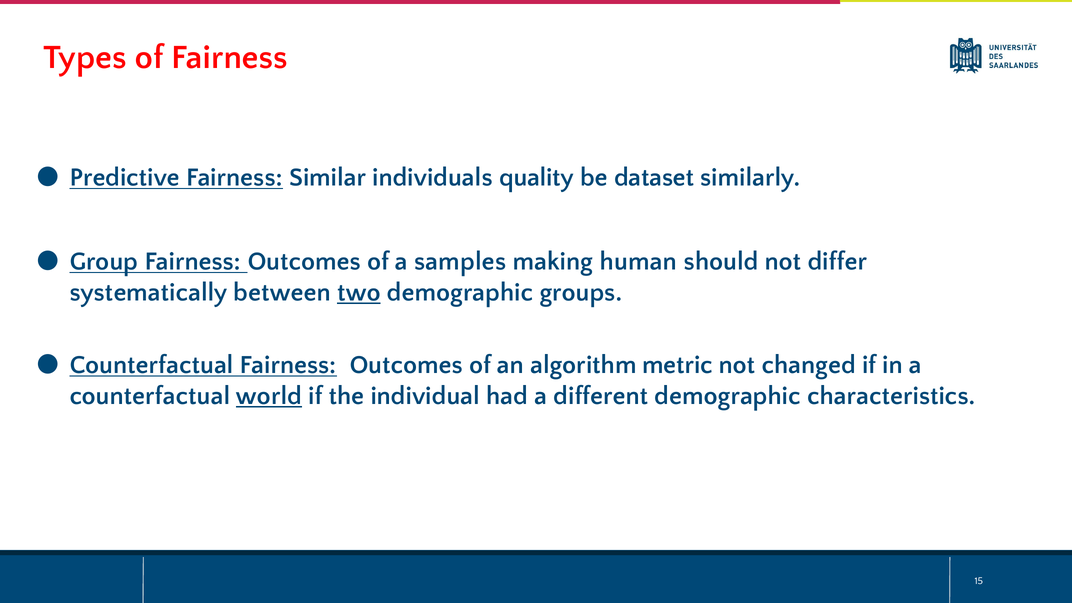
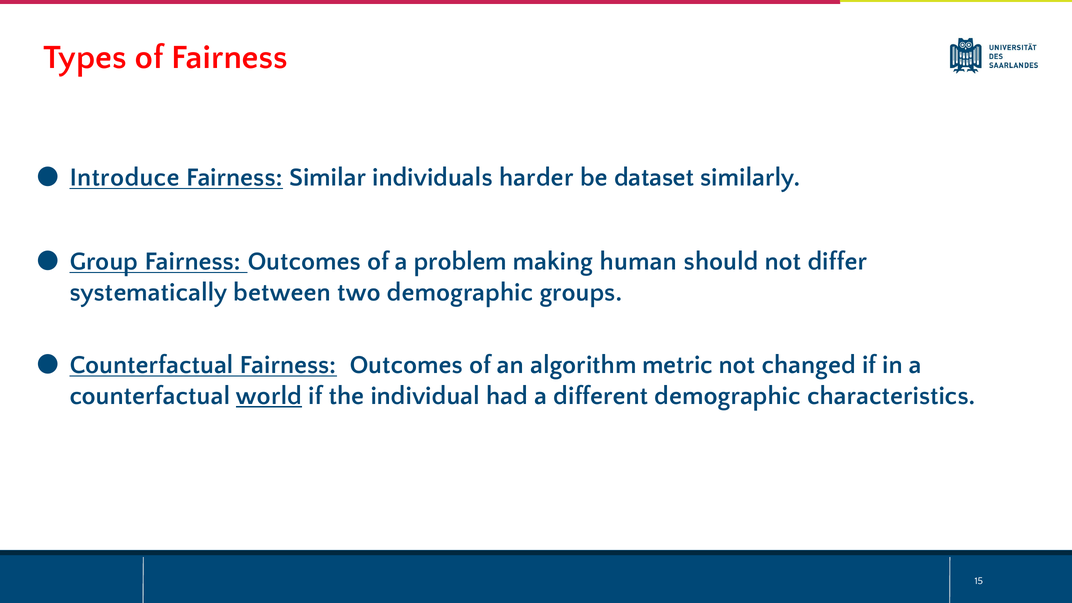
Predictive: Predictive -> Introduce
quality: quality -> harder
samples: samples -> problem
two underline: present -> none
